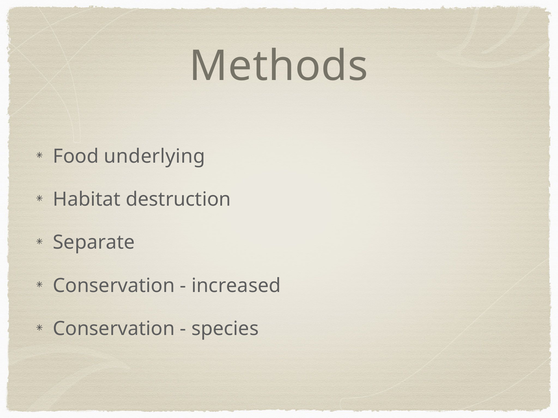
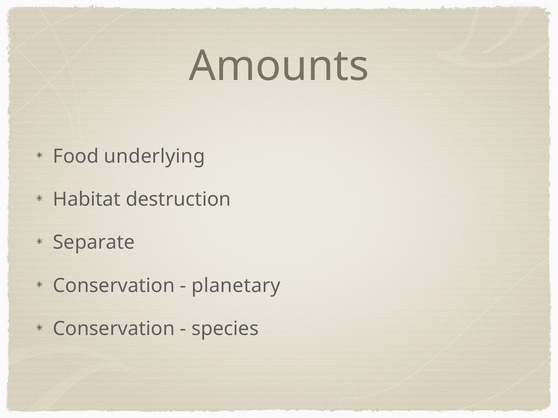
Methods: Methods -> Amounts
increased: increased -> planetary
